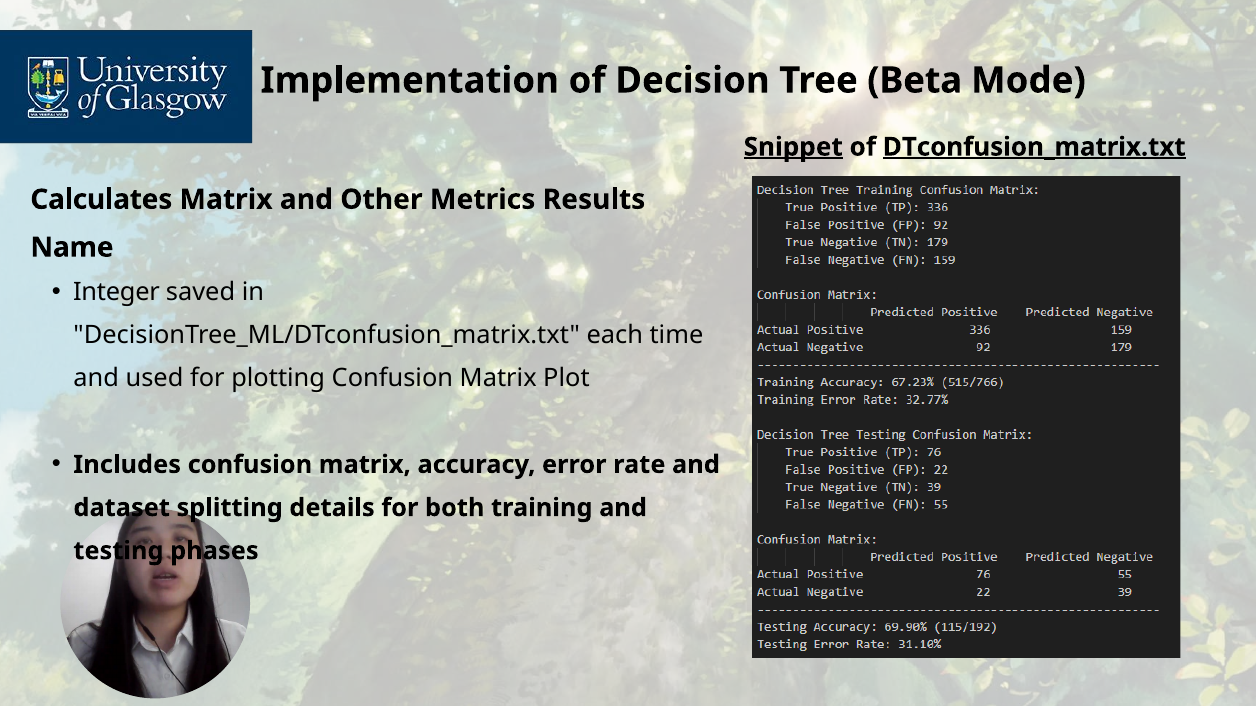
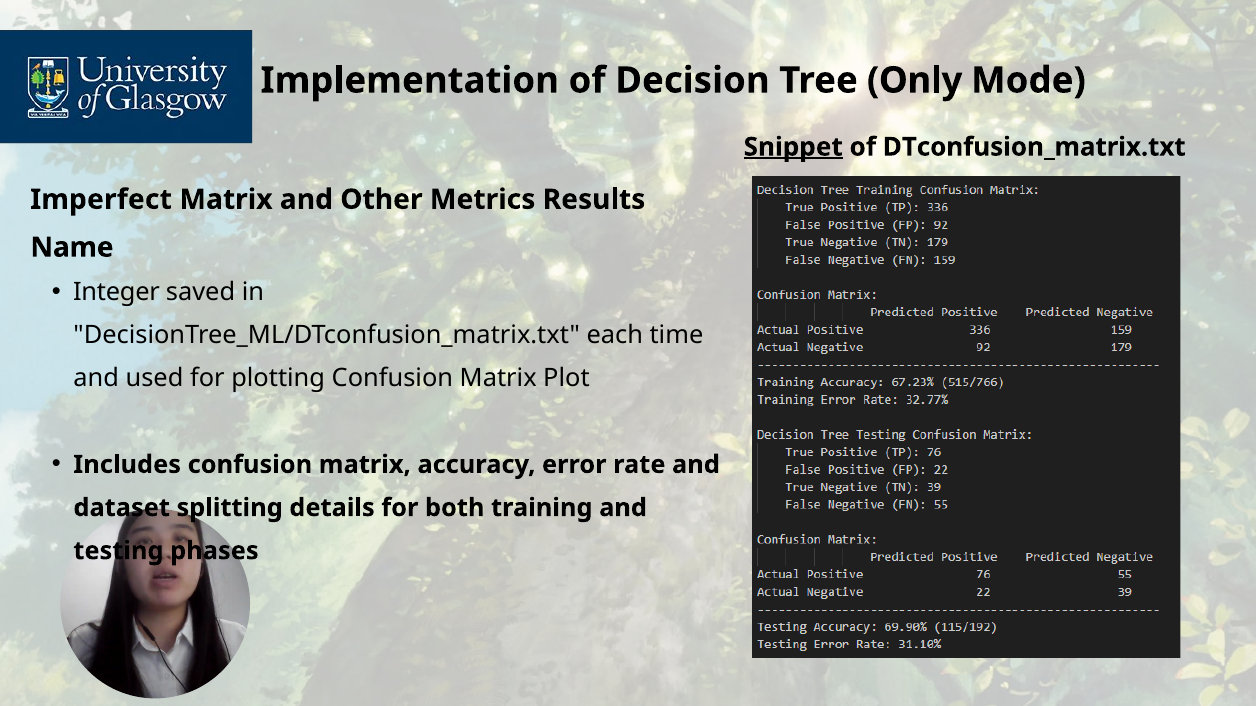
Beta: Beta -> Only
DTconfusion_matrix.txt underline: present -> none
Calculates: Calculates -> Imperfect
